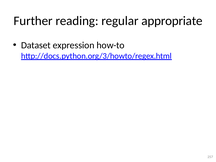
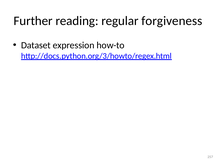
appropriate: appropriate -> forgiveness
